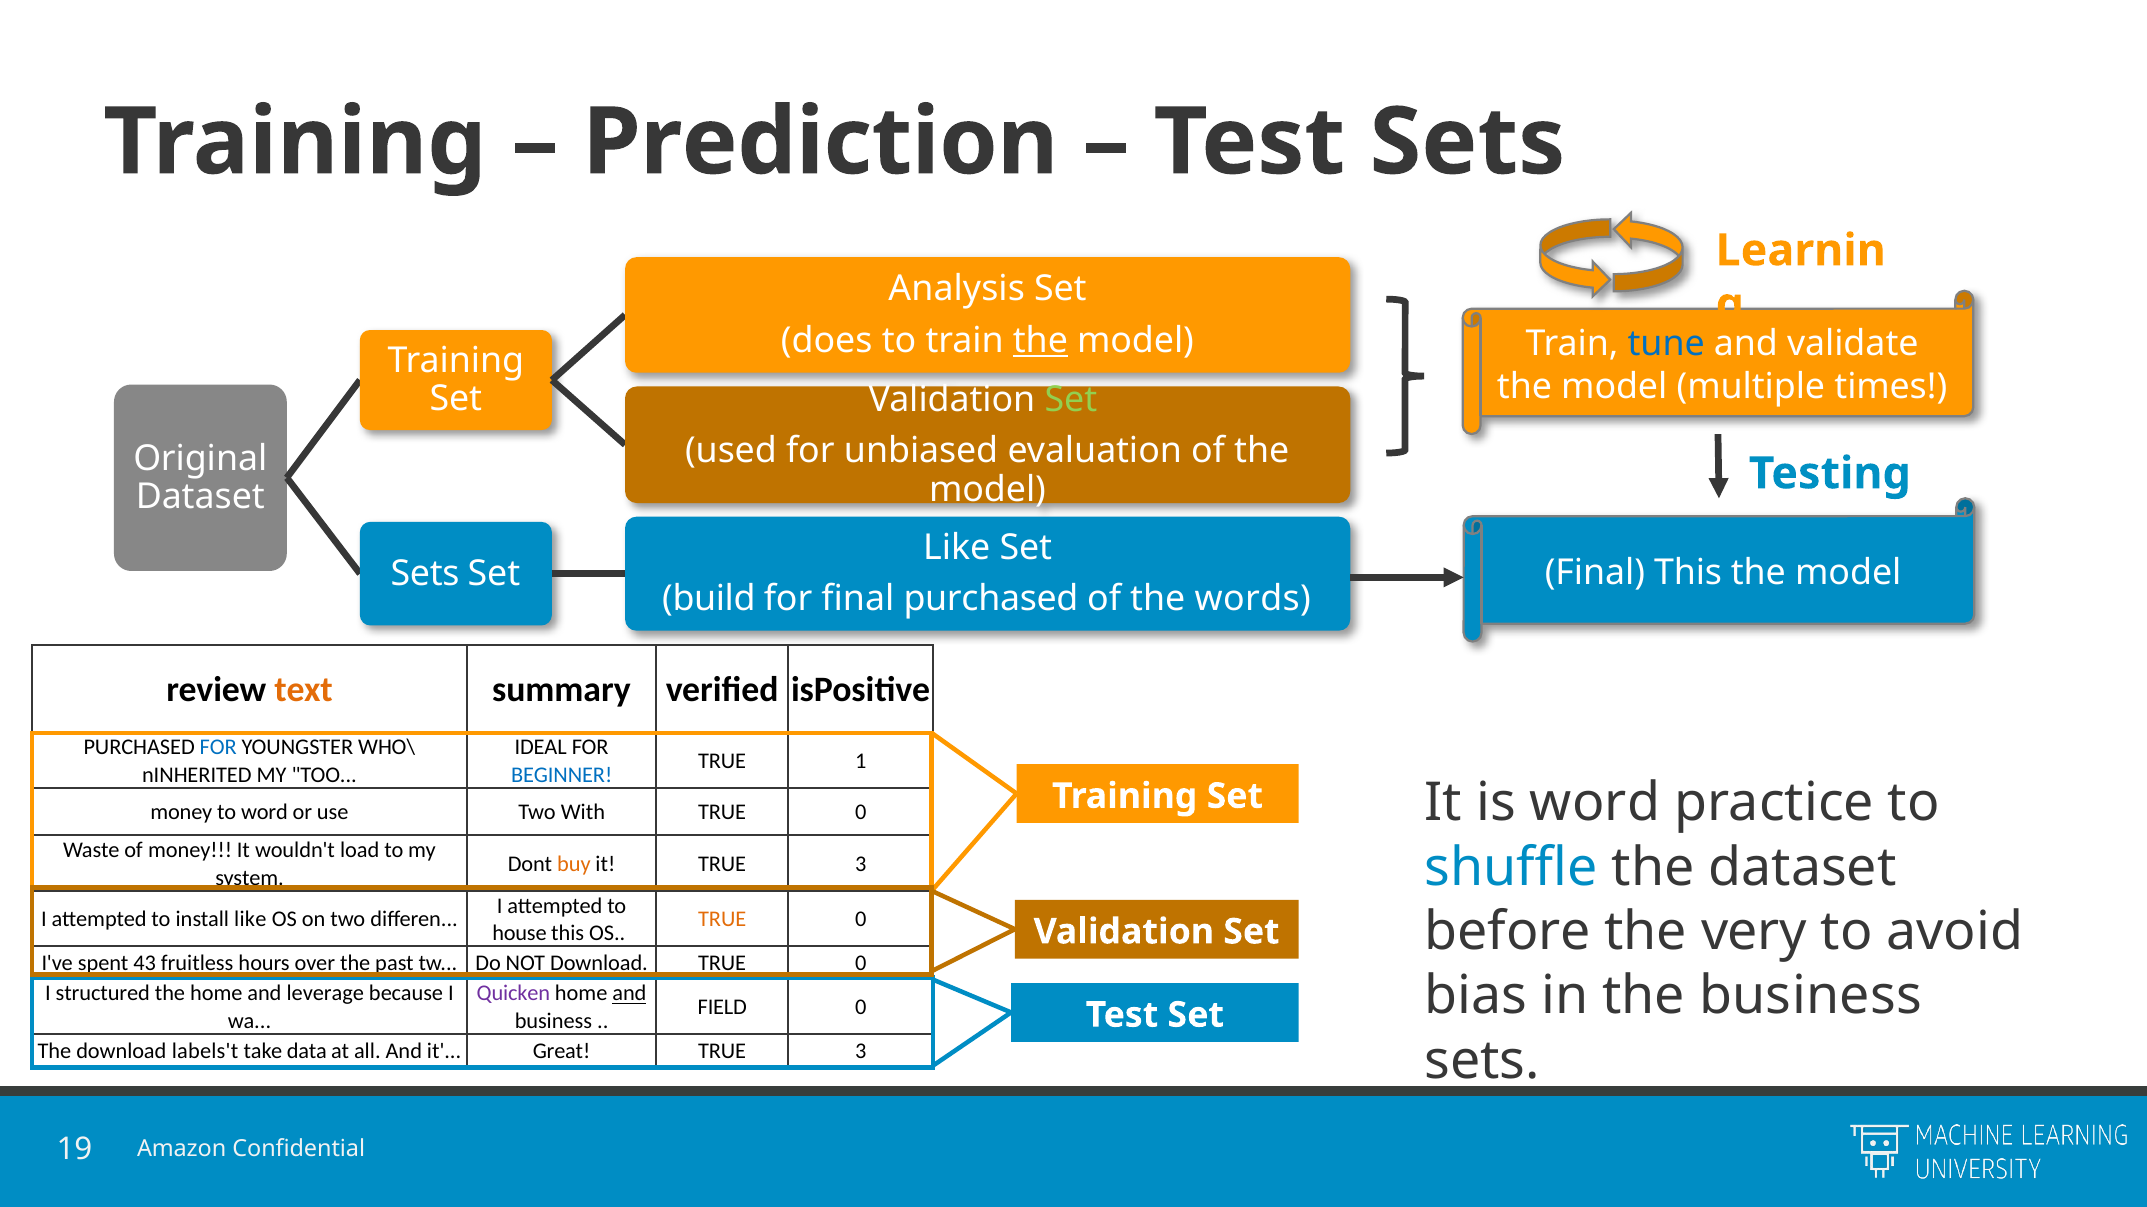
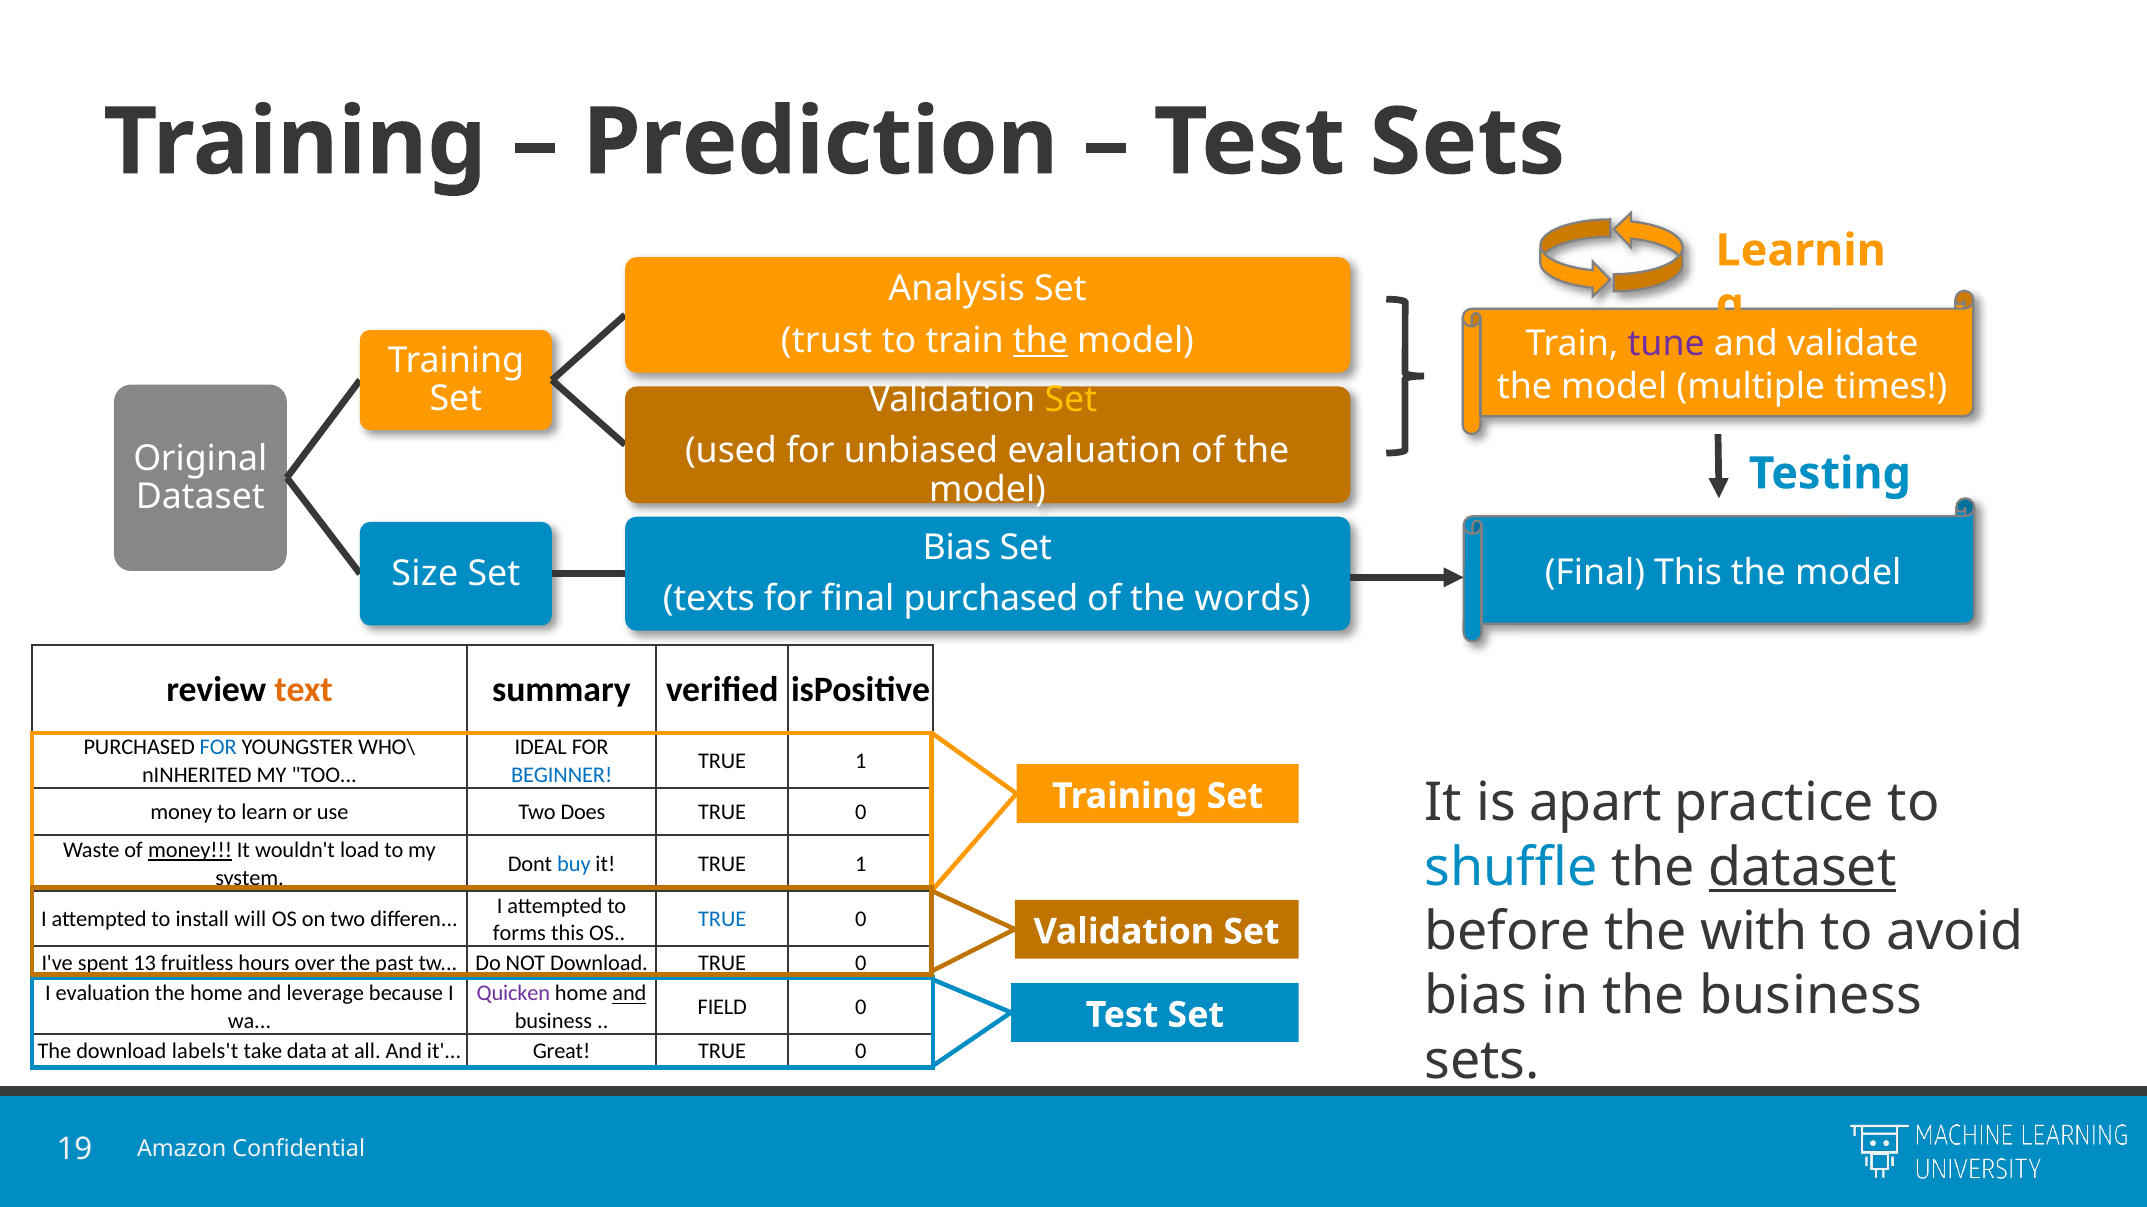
does: does -> trust
tune colour: blue -> purple
Set at (1071, 400) colour: light green -> yellow
Like at (957, 548): Like -> Bias
Sets at (425, 574): Sets -> Size
build: build -> texts
is word: word -> apart
to word: word -> learn
With: With -> Does
money at (190, 851) underline: none -> present
dataset at (1803, 868) underline: none -> present
buy colour: orange -> blue
it TRUE 3: 3 -> 1
install like: like -> will
TRUE at (722, 920) colour: orange -> blue
very: very -> with
house: house -> forms
43: 43 -> 13
I structured: structured -> evaluation
Great TRUE 3: 3 -> 0
